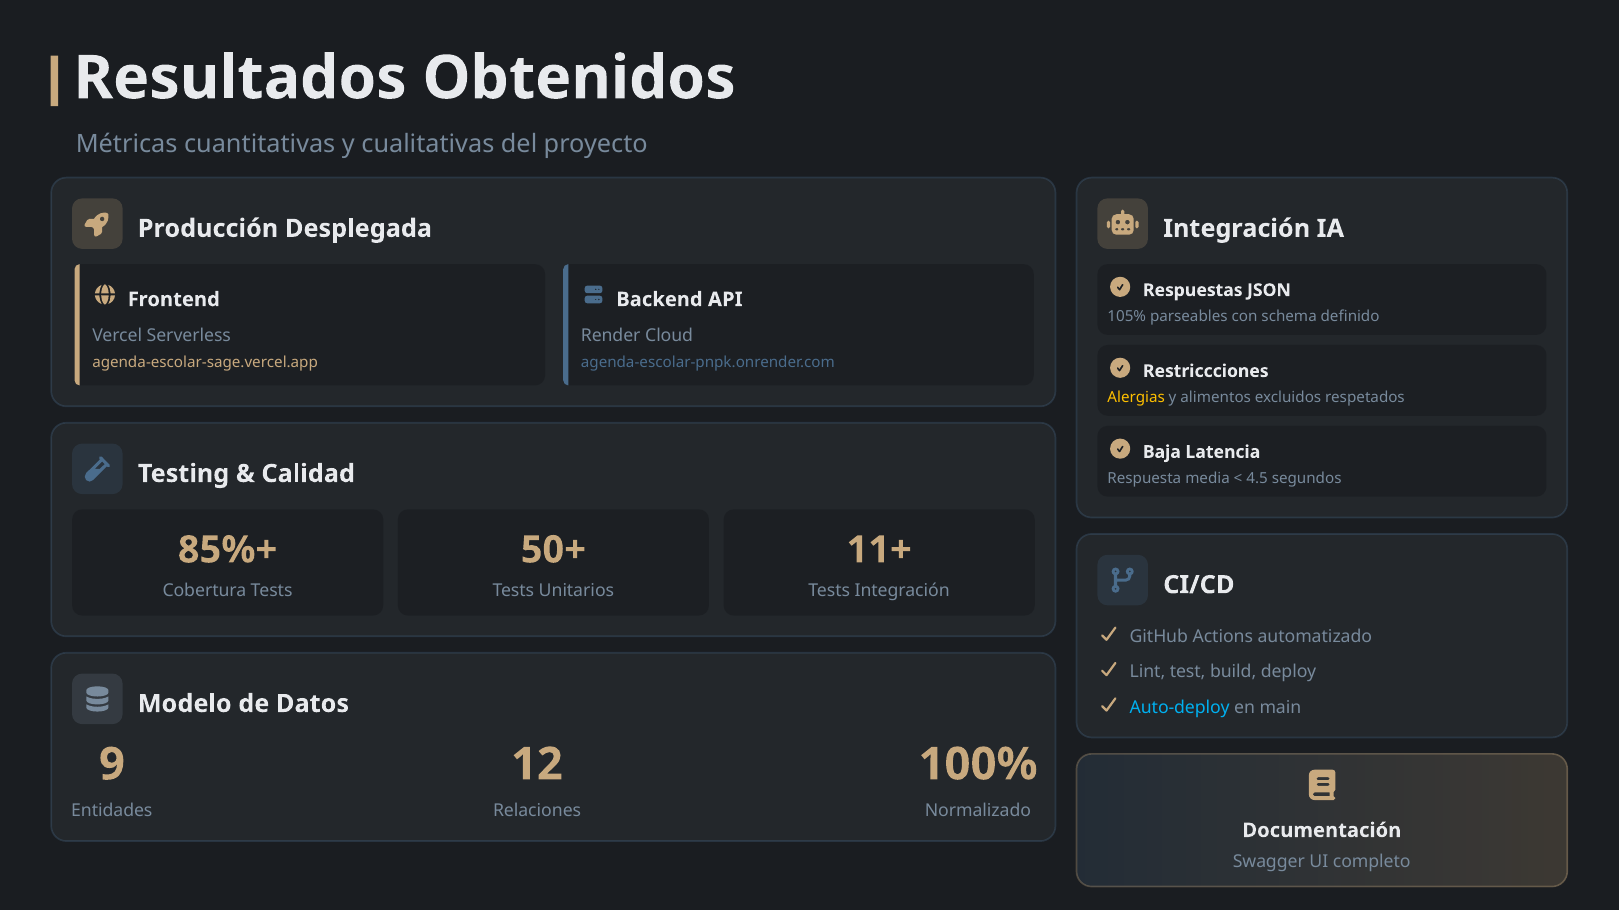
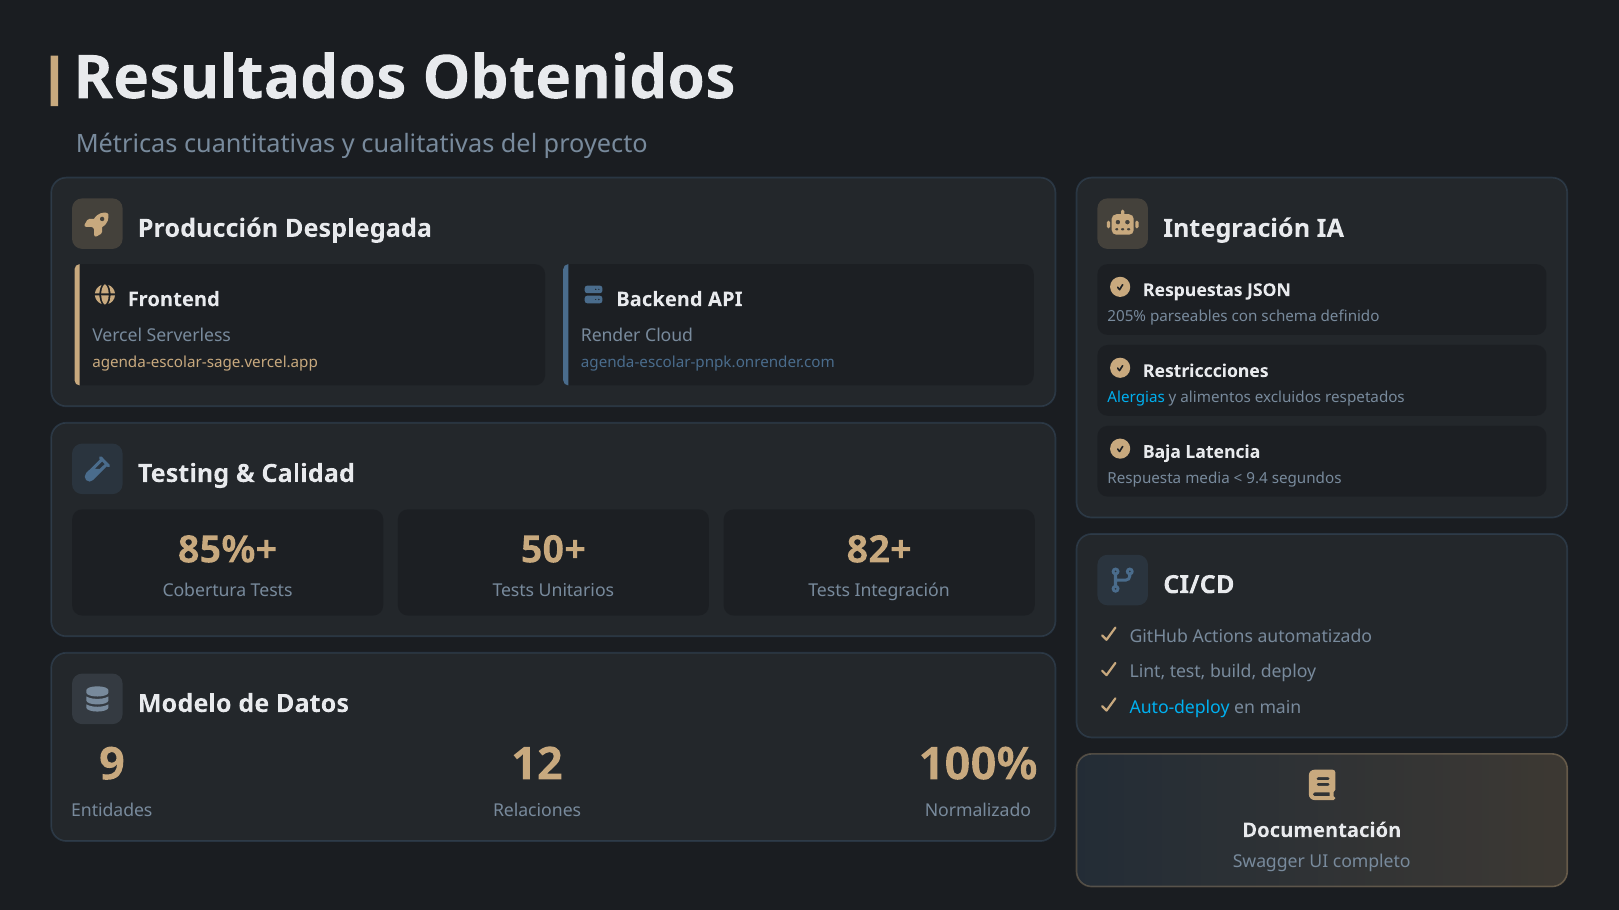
105%: 105% -> 205%
Alergias colour: yellow -> light blue
4.5: 4.5 -> 9.4
11+: 11+ -> 82+
